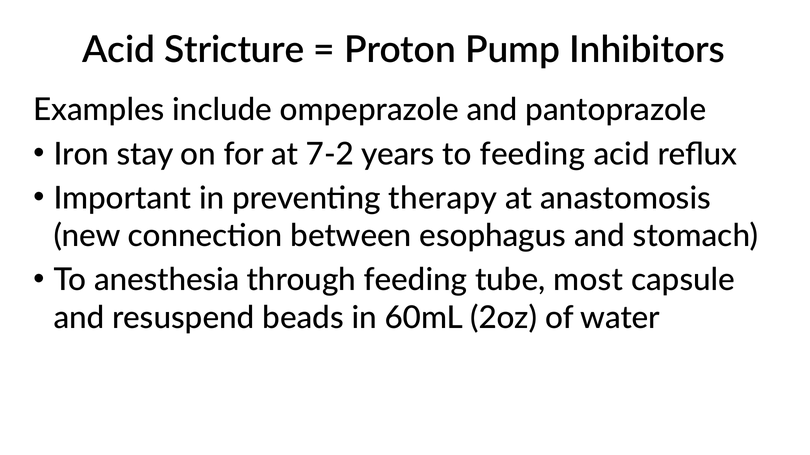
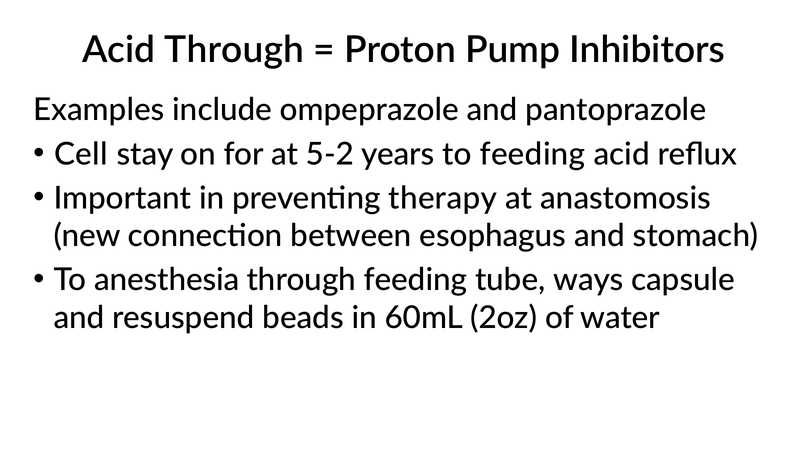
Acid Stricture: Stricture -> Through
Iron: Iron -> Cell
7-2: 7-2 -> 5-2
most: most -> ways
